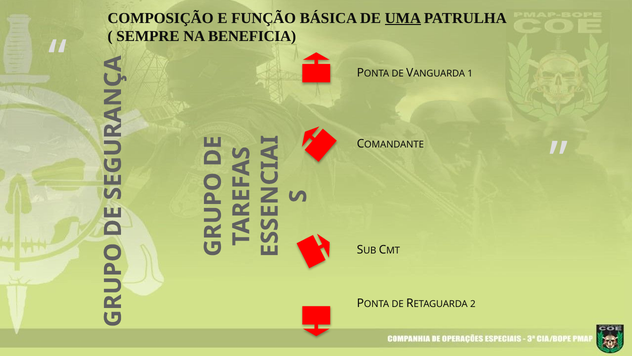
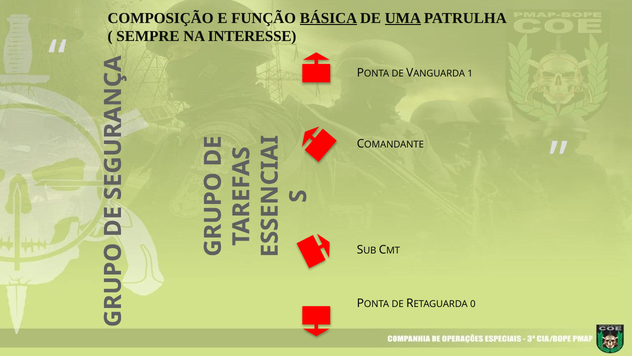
BÁSICA underline: none -> present
BENEFICIA: BENEFICIA -> INTERESSE
2: 2 -> 0
